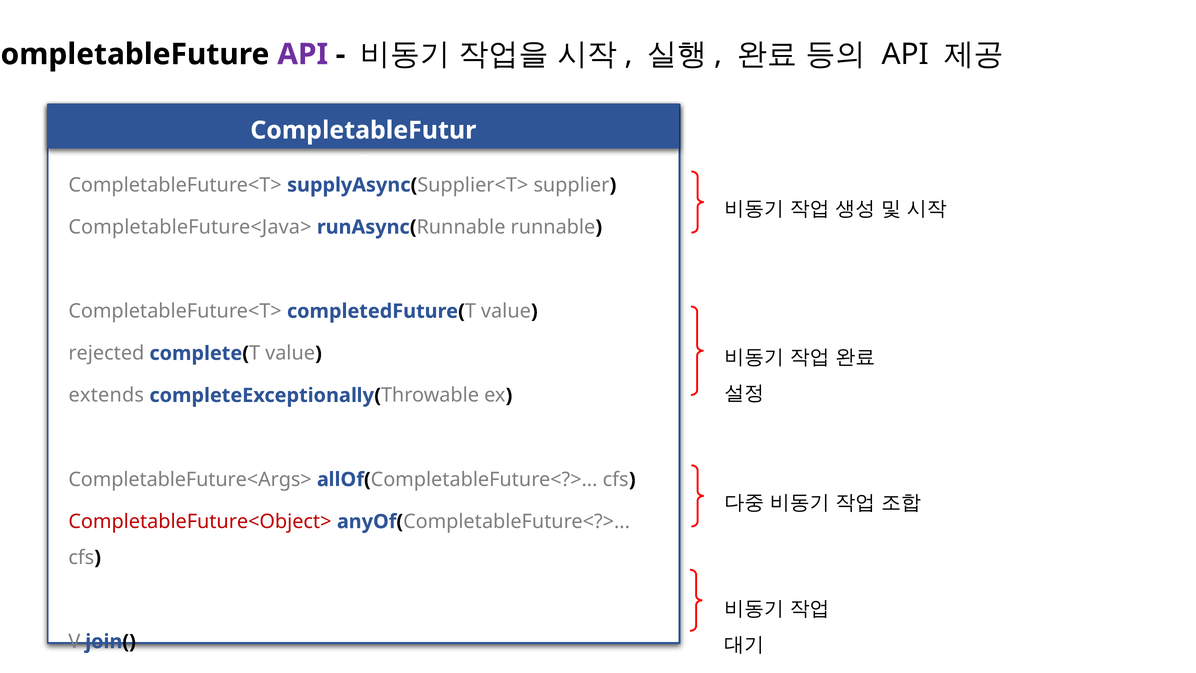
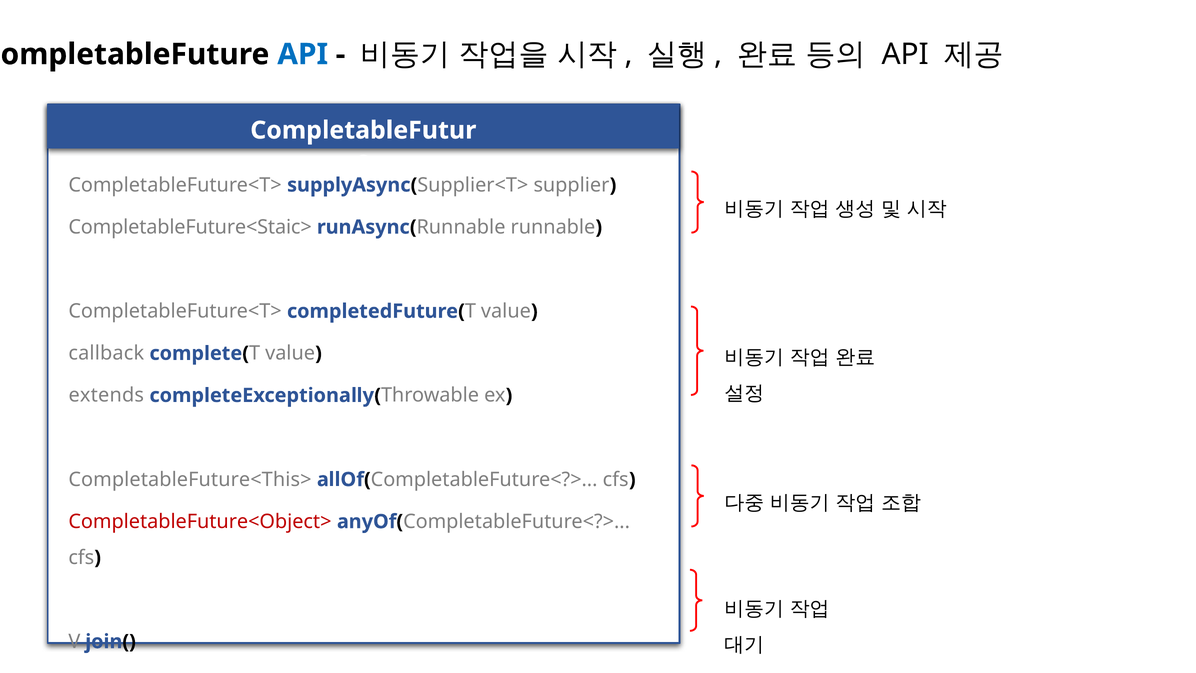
API at (303, 54) colour: purple -> blue
CompletableFuture<Java>: CompletableFuture<Java> -> CompletableFuture<Staic>
rejected: rejected -> callback
CompletableFuture<Args>: CompletableFuture<Args> -> CompletableFuture<This>
